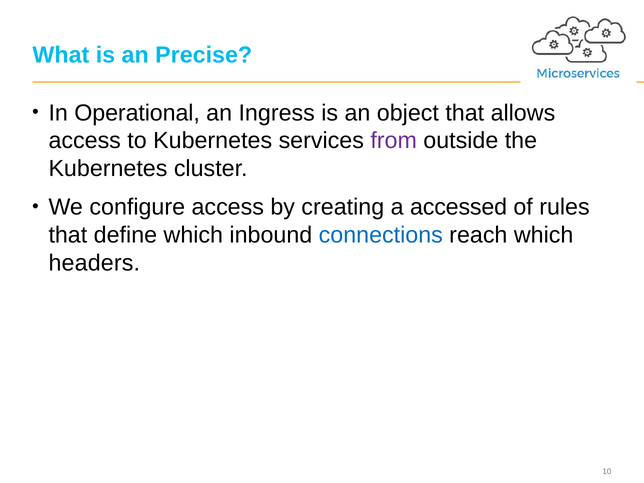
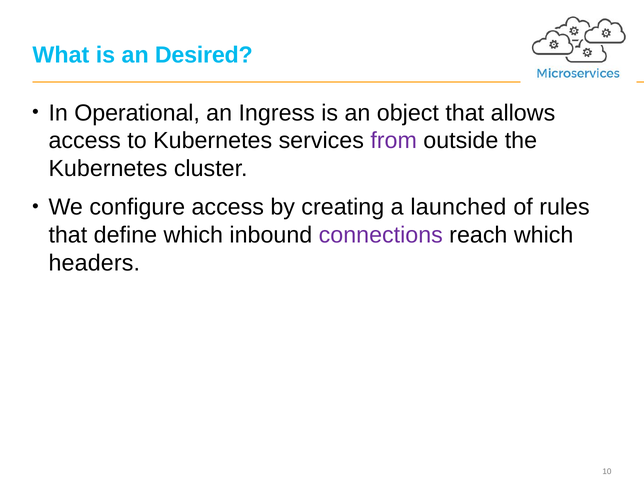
Precise: Precise -> Desired
accessed: accessed -> launched
connections colour: blue -> purple
